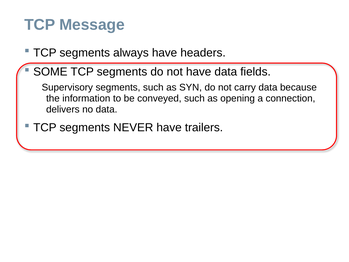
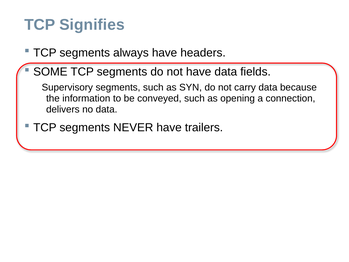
Message: Message -> Signifies
